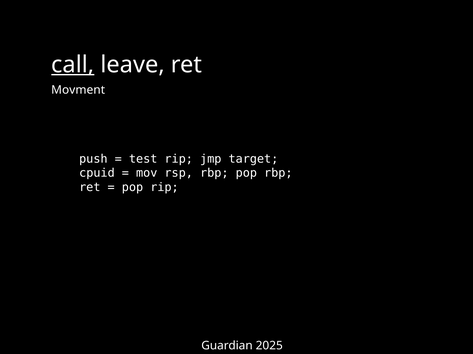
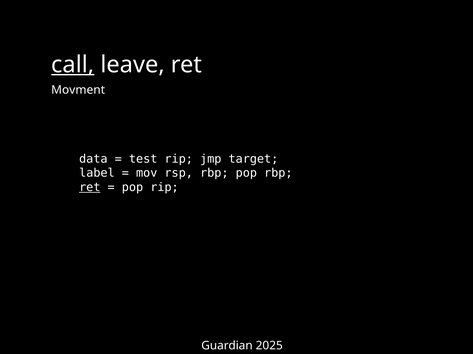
push: push -> data
cpuid: cpuid -> label
ret at (90, 188) underline: none -> present
